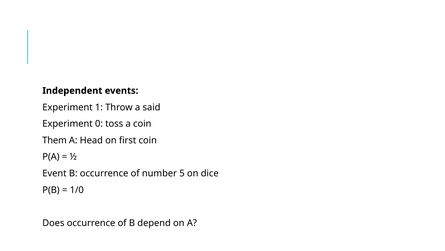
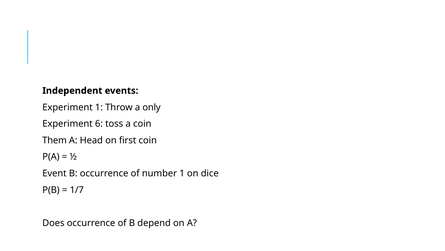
said: said -> only
0: 0 -> 6
number 5: 5 -> 1
1/0: 1/0 -> 1/7
